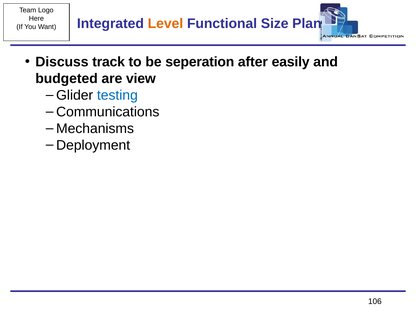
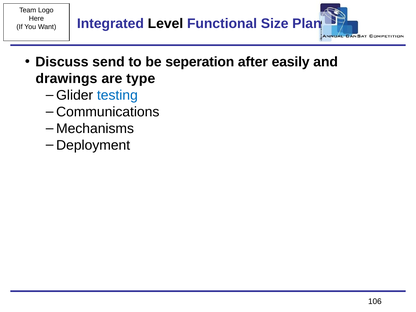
Level colour: orange -> black
track: track -> send
budgeted: budgeted -> drawings
view: view -> type
